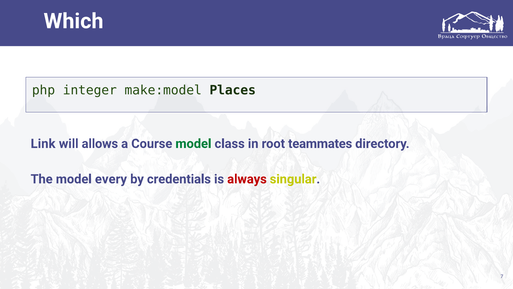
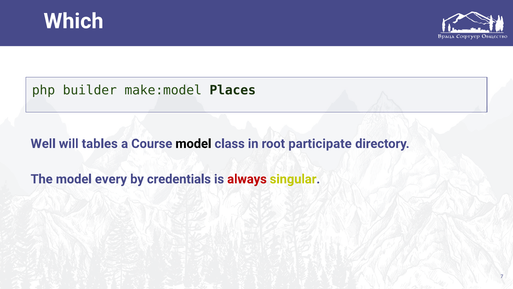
integer: integer -> builder
Link: Link -> Well
allows: allows -> tables
model at (193, 143) colour: green -> black
teammates: teammates -> participate
